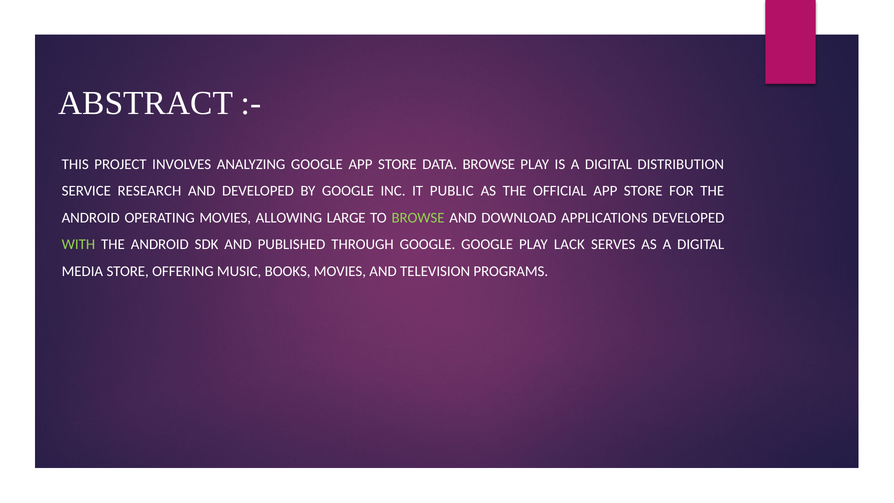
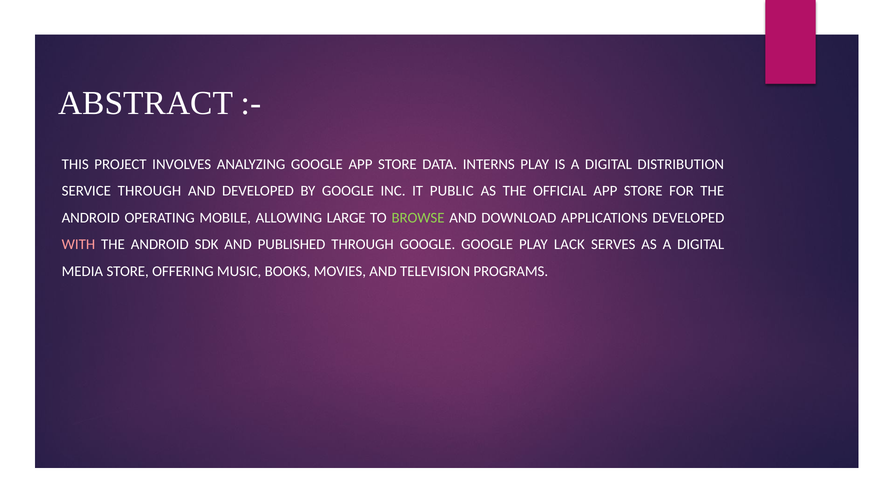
DATA BROWSE: BROWSE -> INTERNS
SERVICE RESEARCH: RESEARCH -> THROUGH
OPERATING MOVIES: MOVIES -> MOBILE
WITH colour: light green -> pink
